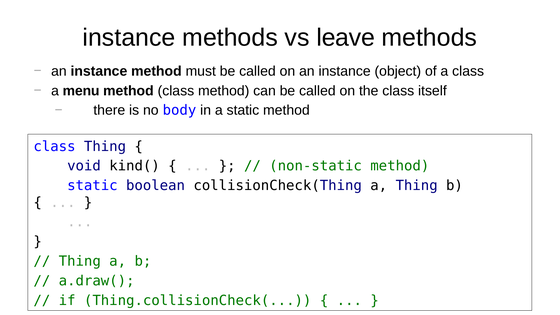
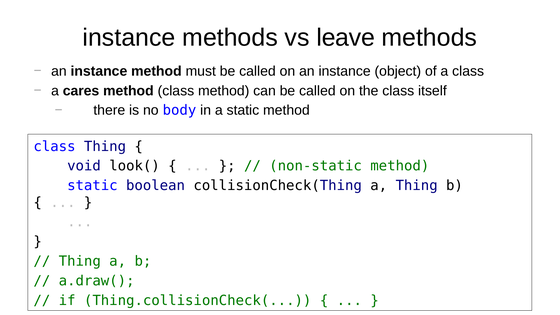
menu: menu -> cares
kind(: kind( -> look(
